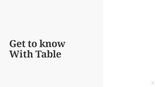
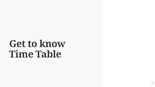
With: With -> Time
